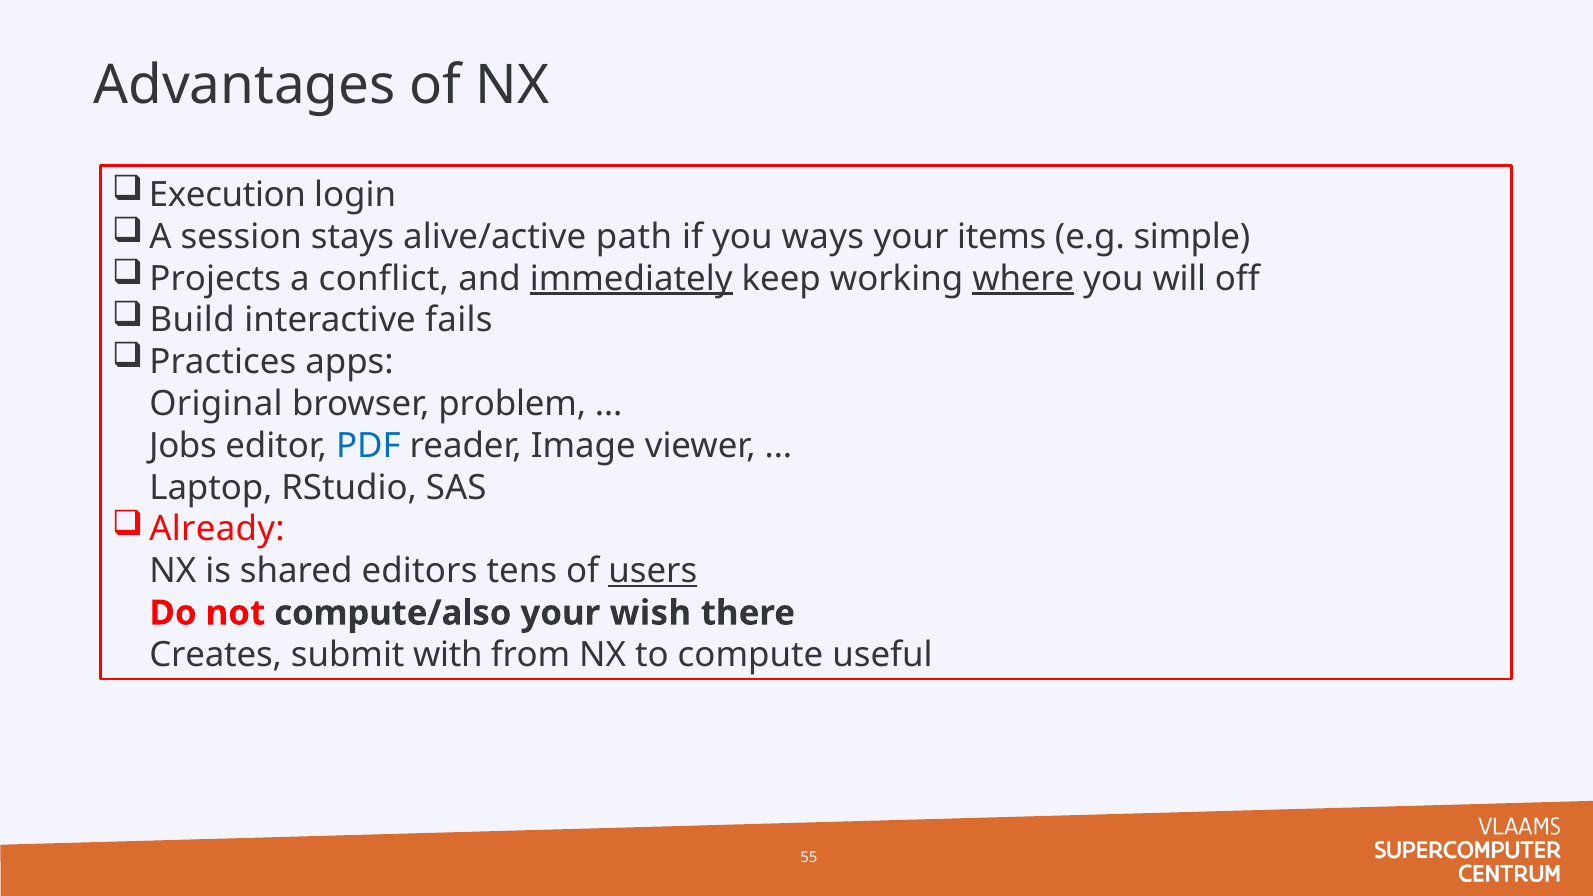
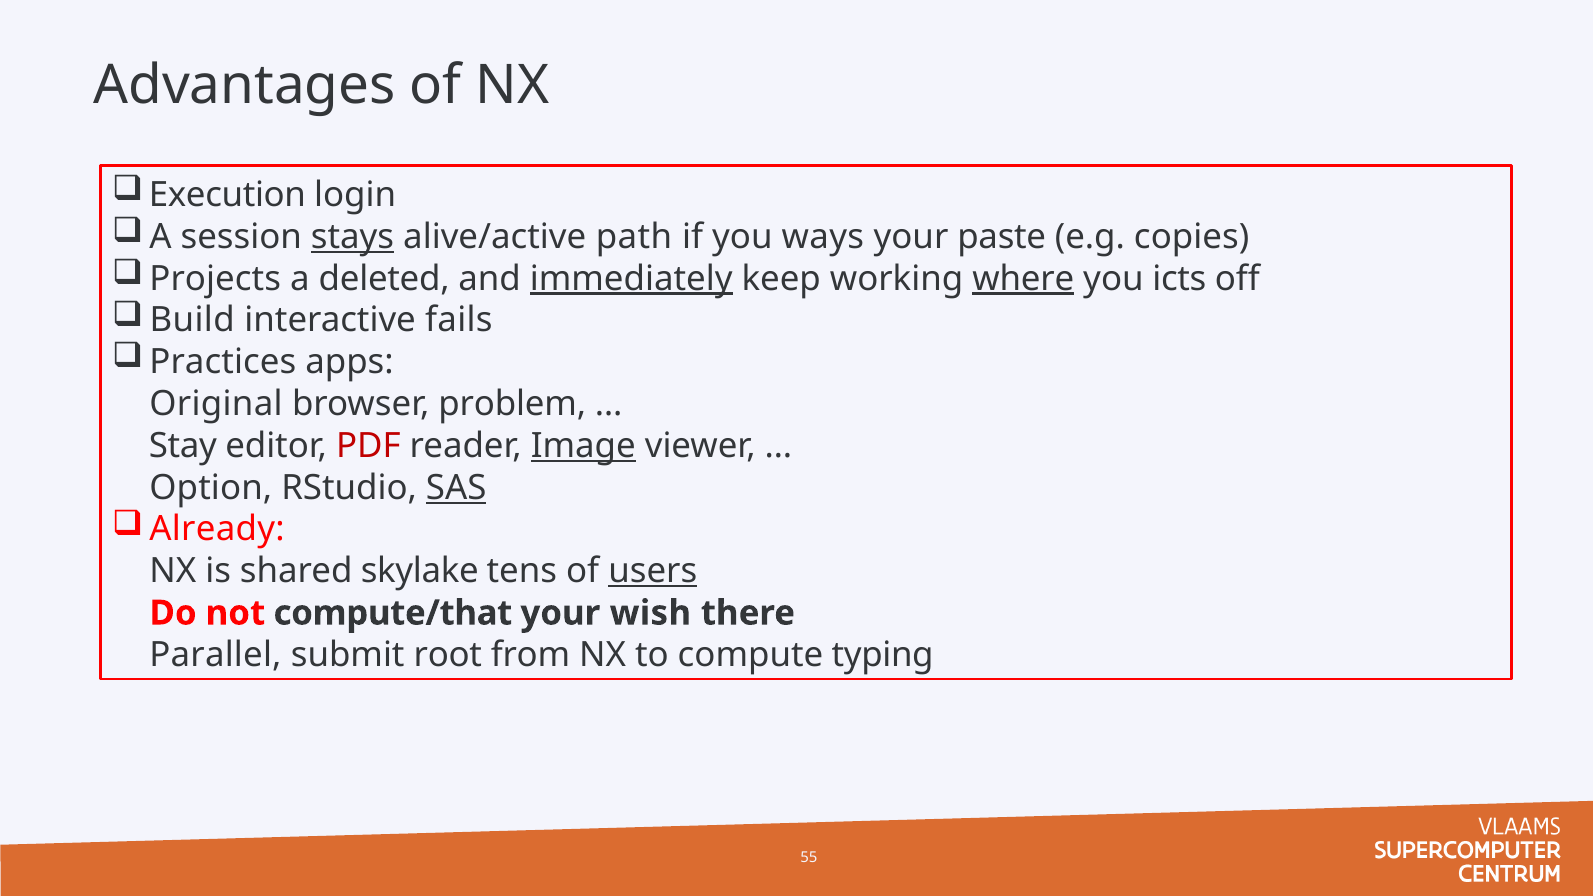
stays underline: none -> present
items: items -> paste
simple: simple -> copies
conflict: conflict -> deleted
will: will -> icts
Jobs: Jobs -> Stay
PDF colour: blue -> red
Image underline: none -> present
Laptop: Laptop -> Option
SAS underline: none -> present
editors: editors -> skylake
compute/also: compute/also -> compute/that
Creates: Creates -> Parallel
with: with -> root
useful: useful -> typing
